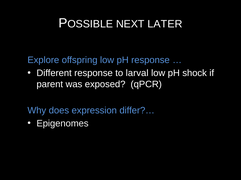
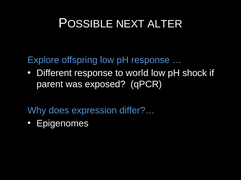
LATER: LATER -> ALTER
larval: larval -> world
